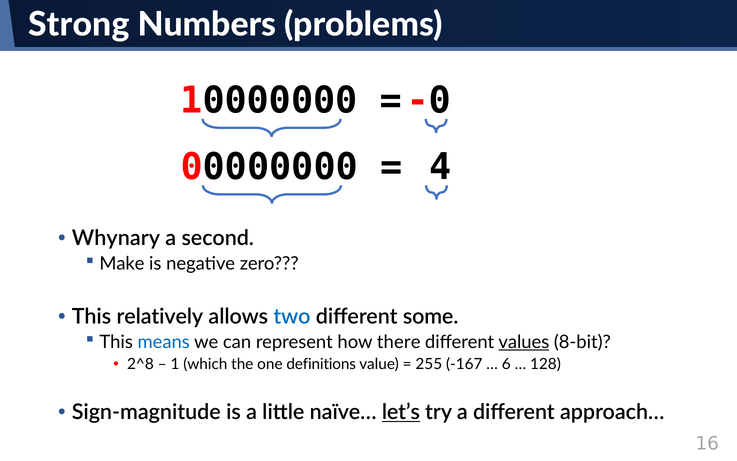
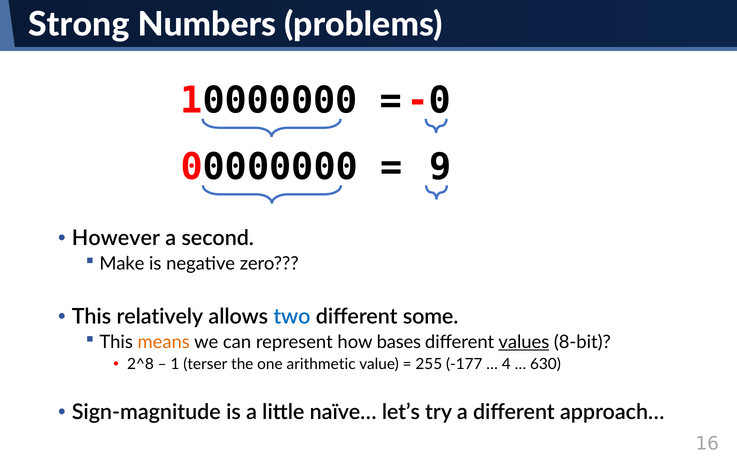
4: 4 -> 9
Whynary: Whynary -> However
means colour: blue -> orange
there: there -> bases
which: which -> terser
definitions: definitions -> arithmetic
-167: -167 -> -177
6: 6 -> 4
128: 128 -> 630
let’s underline: present -> none
